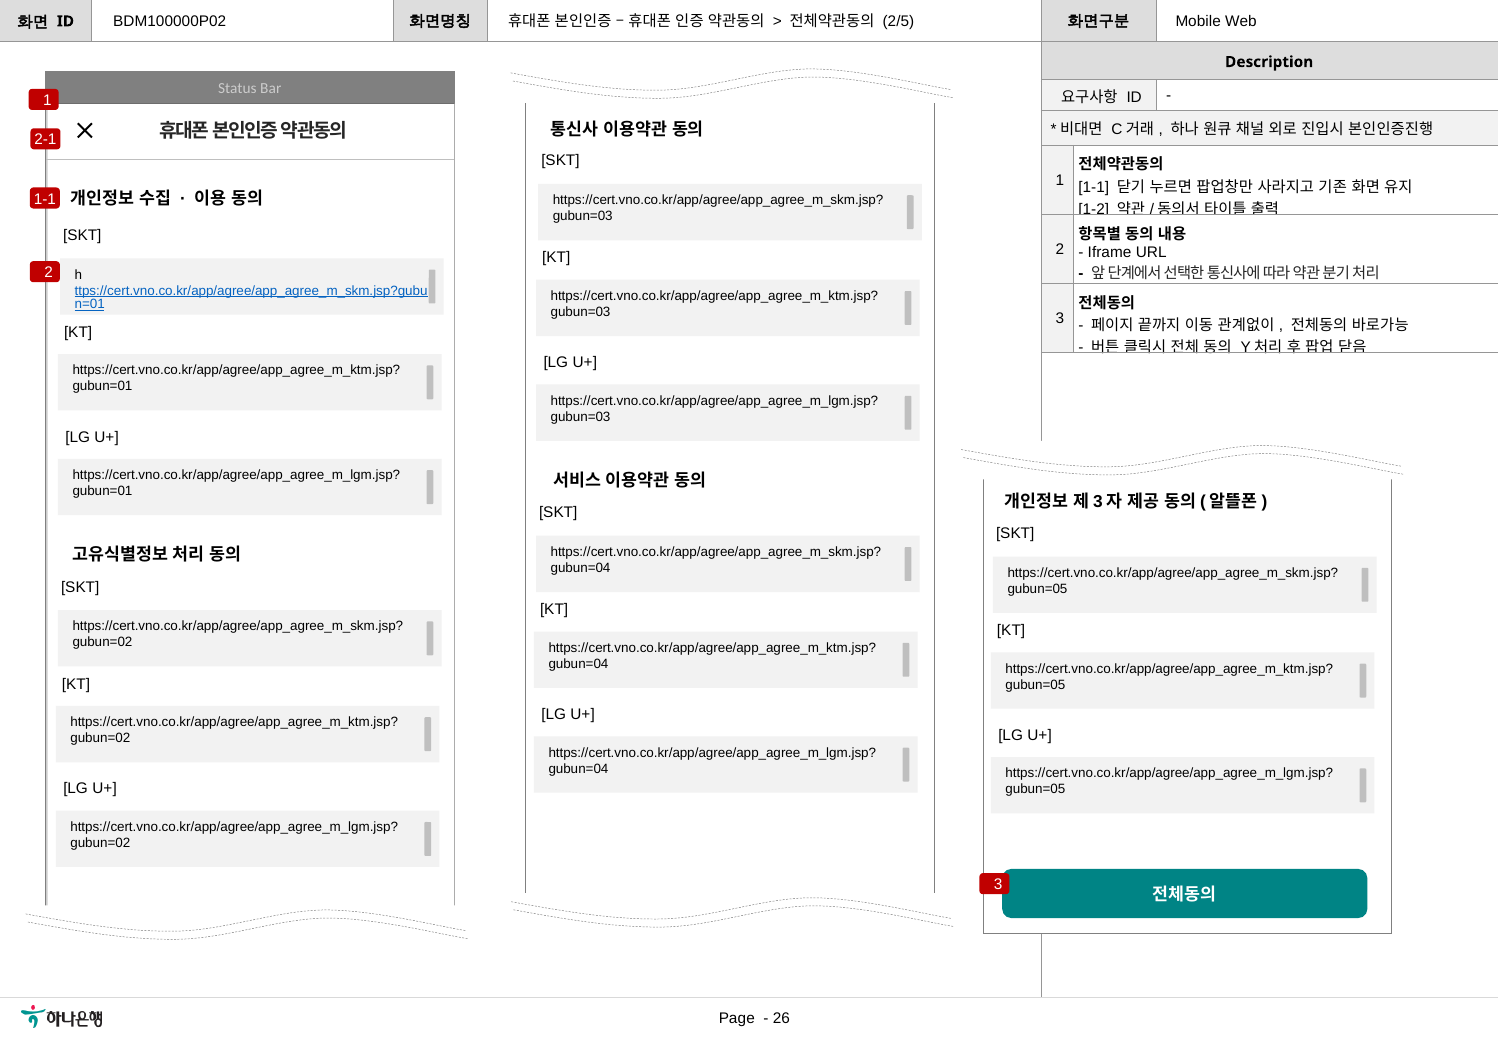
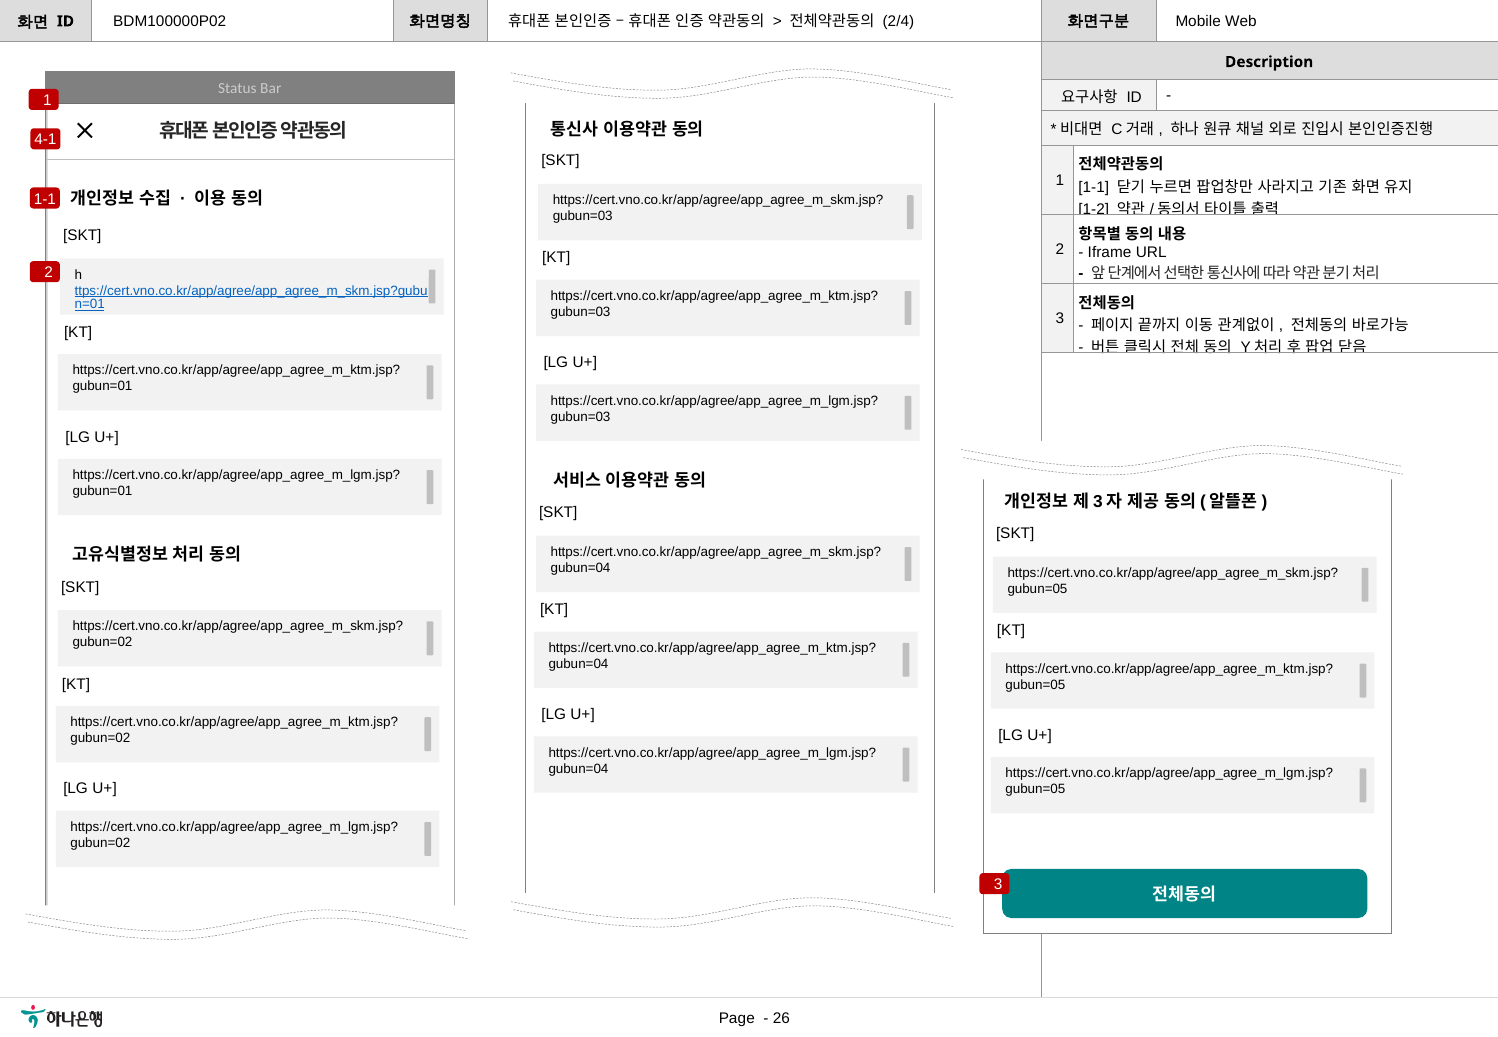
2/5: 2/5 -> 2/4
2-1: 2-1 -> 4-1
